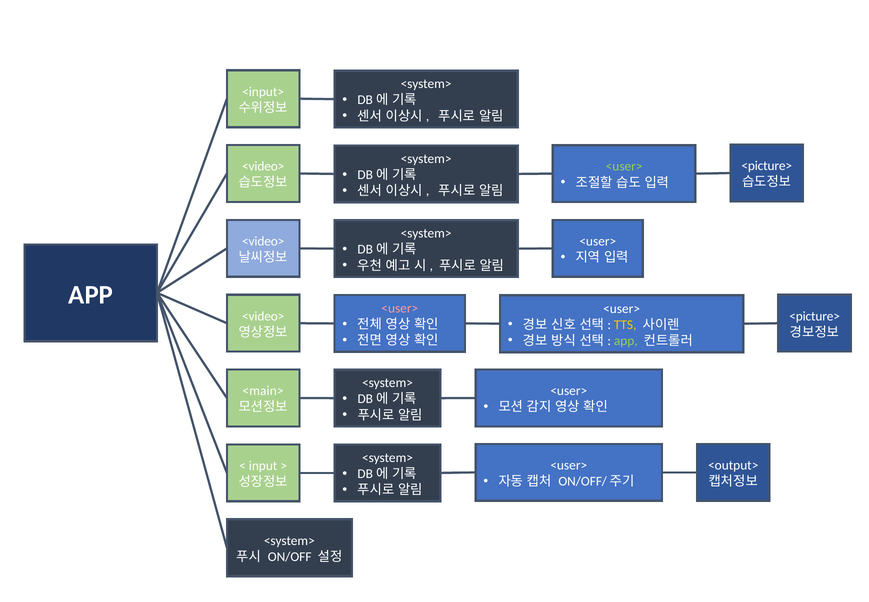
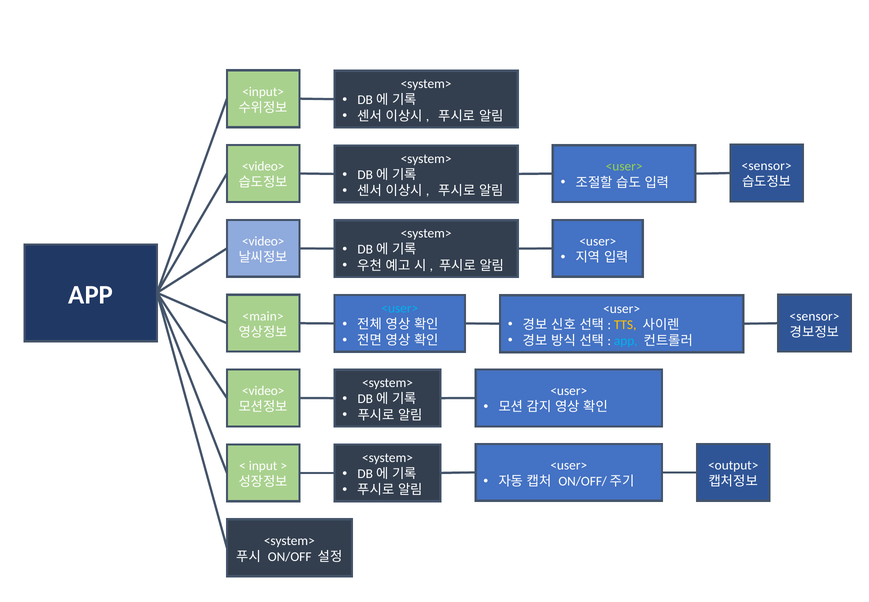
<picture> at (767, 166): <picture> -> <sensor>
<user> at (400, 308) colour: pink -> light blue
<video> at (263, 316): <video> -> <main>
<picture> at (815, 316): <picture> -> <sensor>
app at (626, 340) colour: light green -> light blue
<main> at (263, 391): <main> -> <video>
